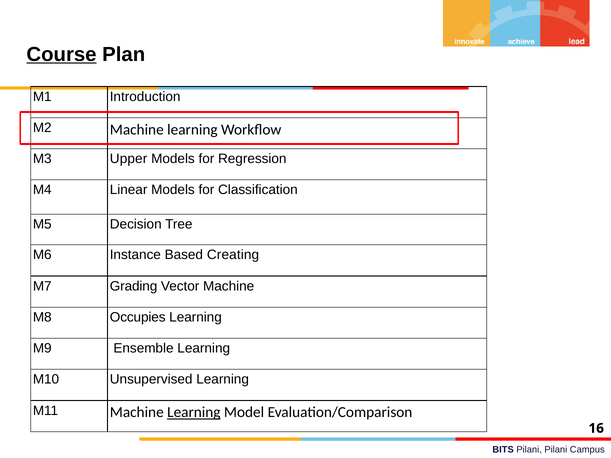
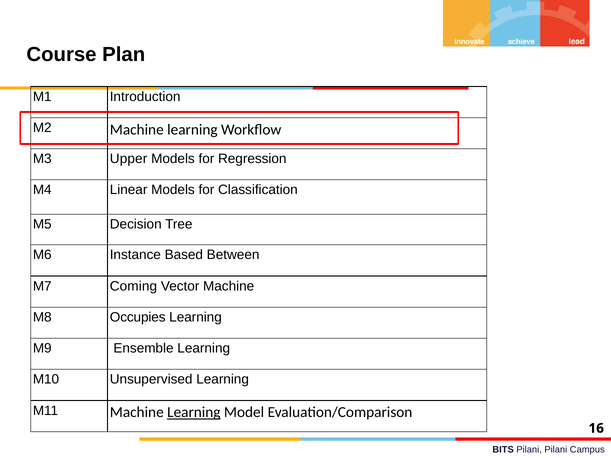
Course underline: present -> none
Creating: Creating -> Between
Grading: Grading -> Coming
